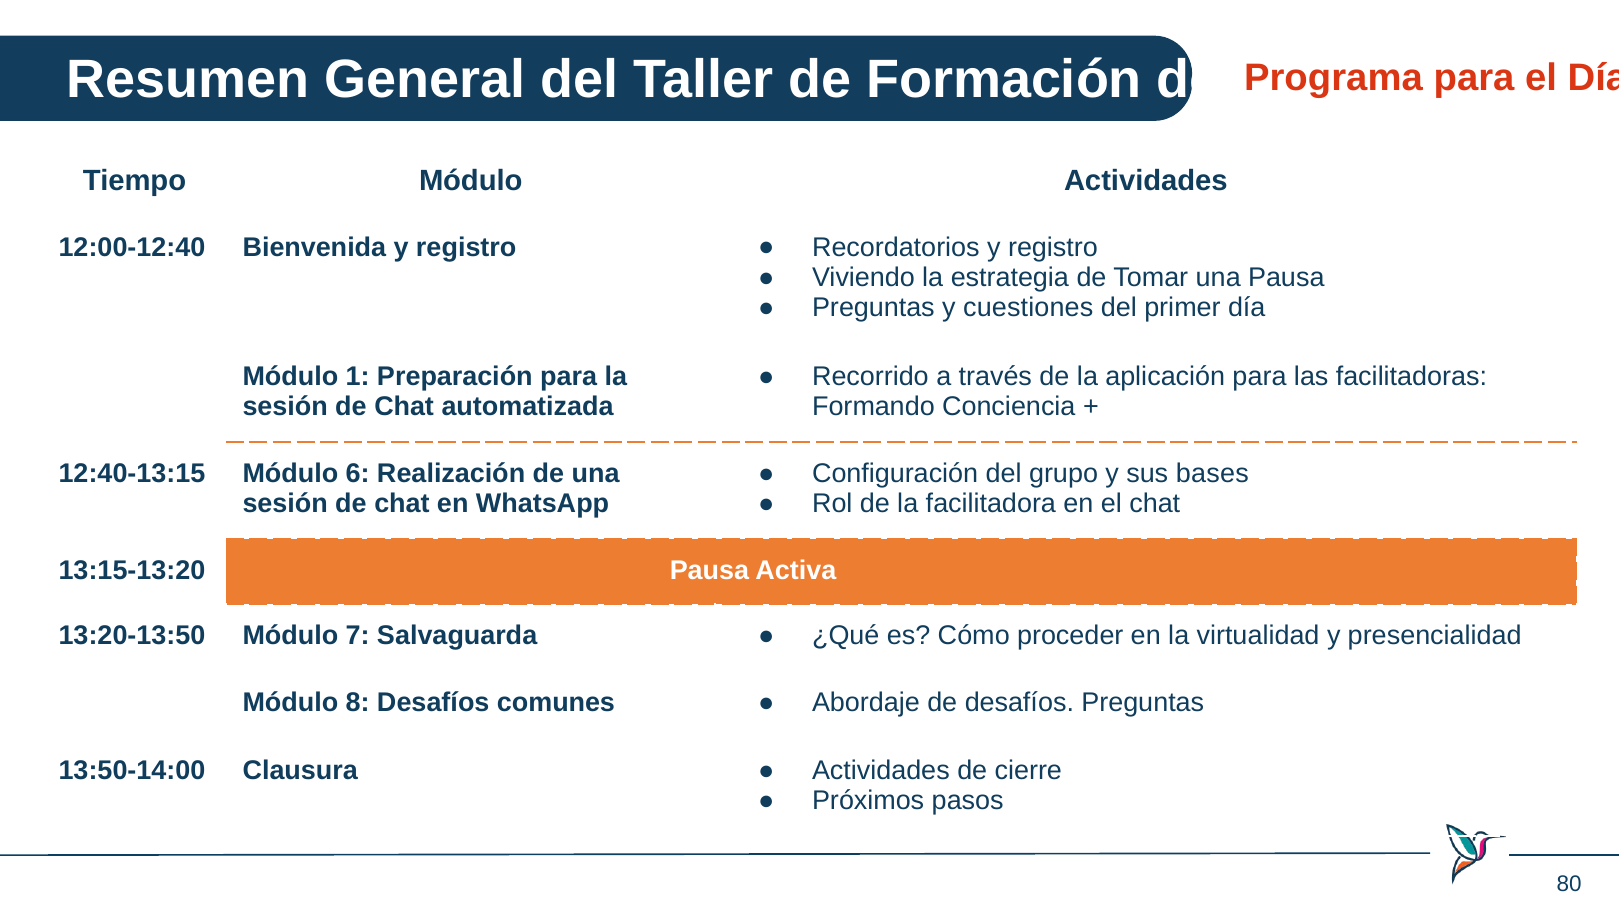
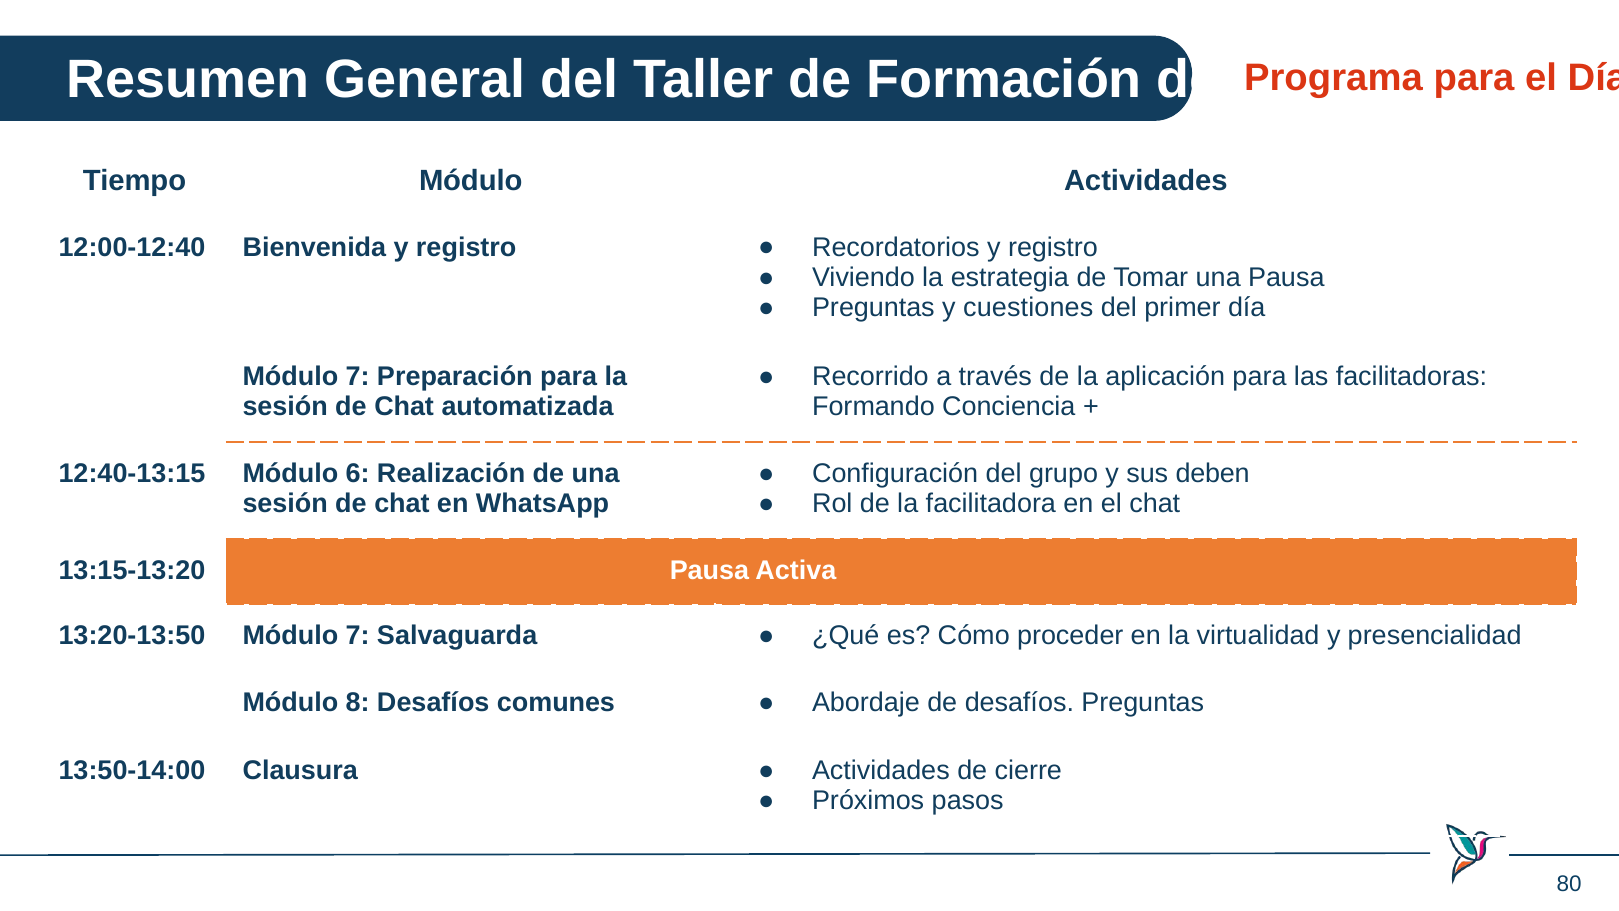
1 at (358, 377): 1 -> 7
bases: bases -> deben
